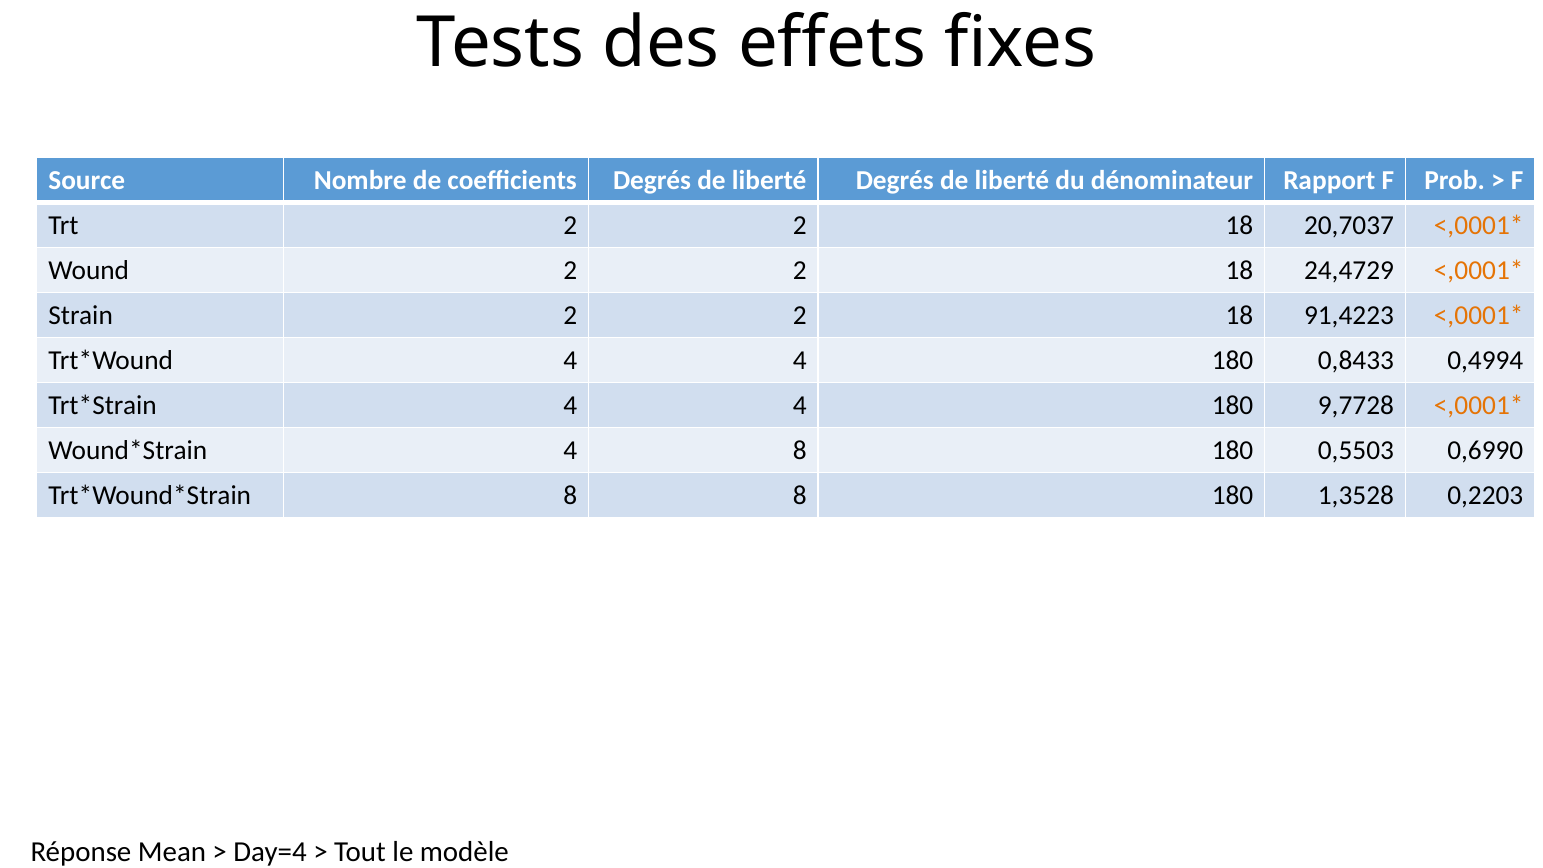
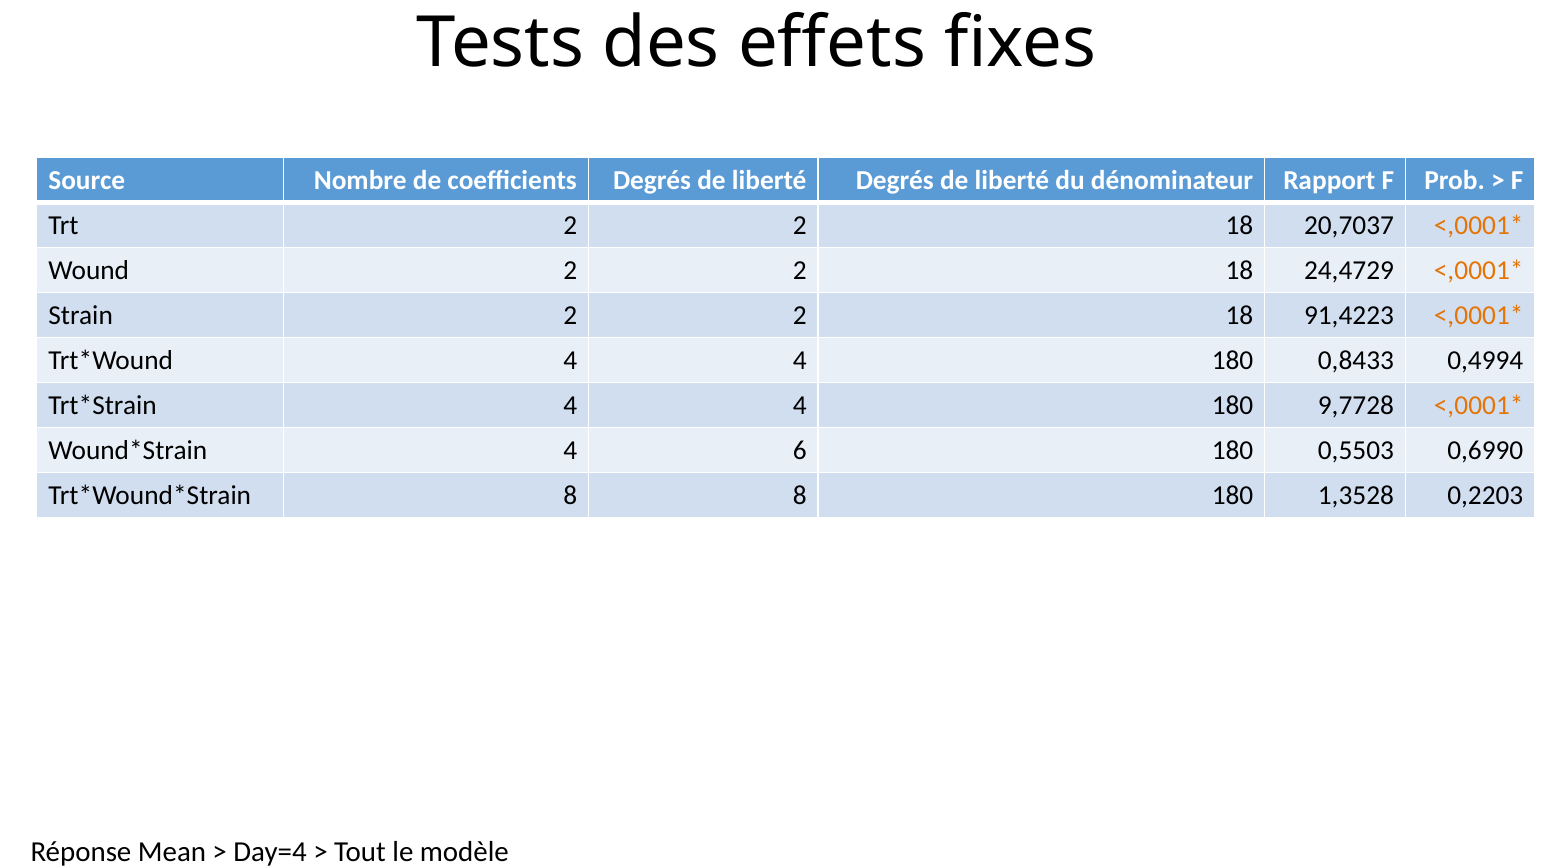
4 8: 8 -> 6
